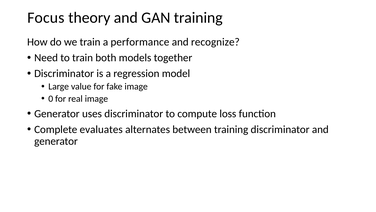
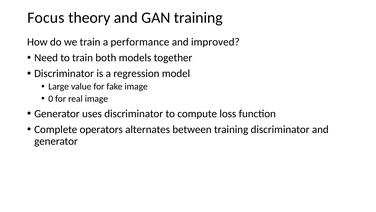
recognize: recognize -> improved
evaluates: evaluates -> operators
